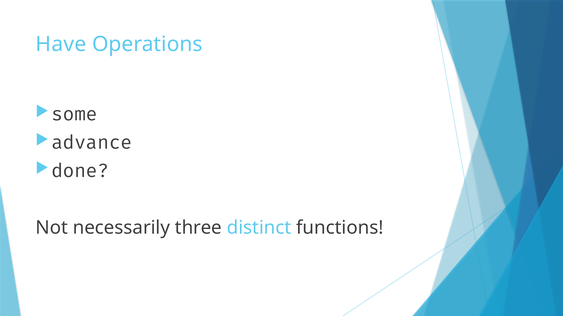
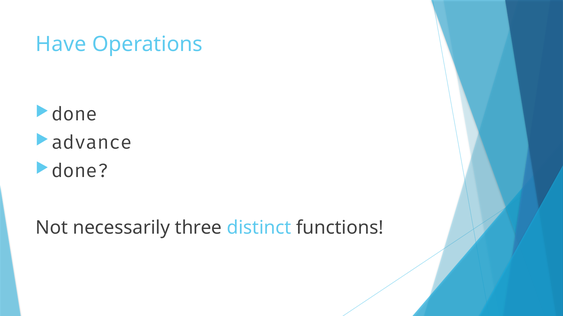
some at (74, 114): some -> done
